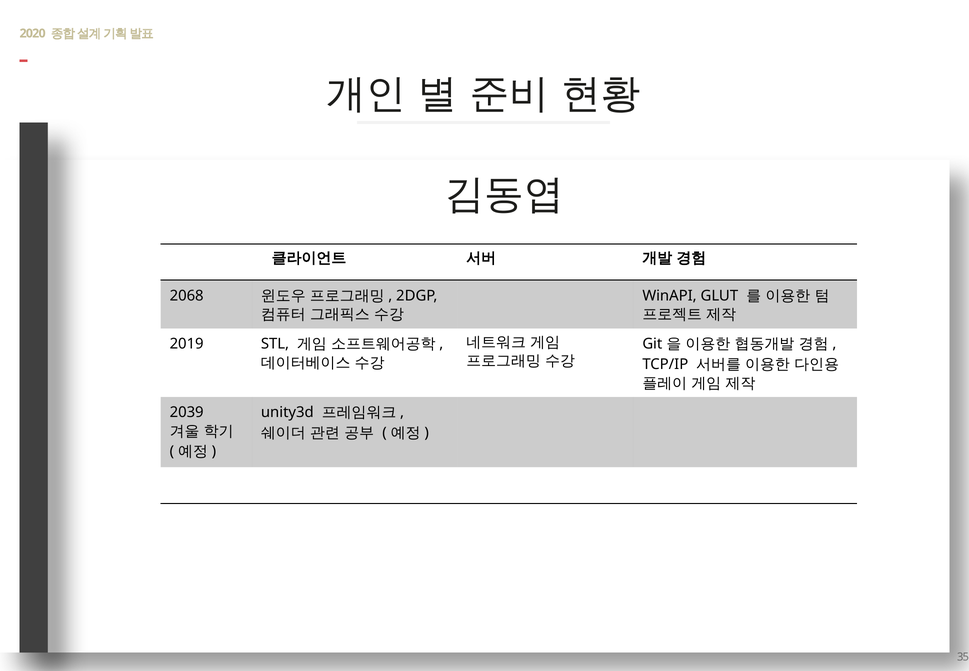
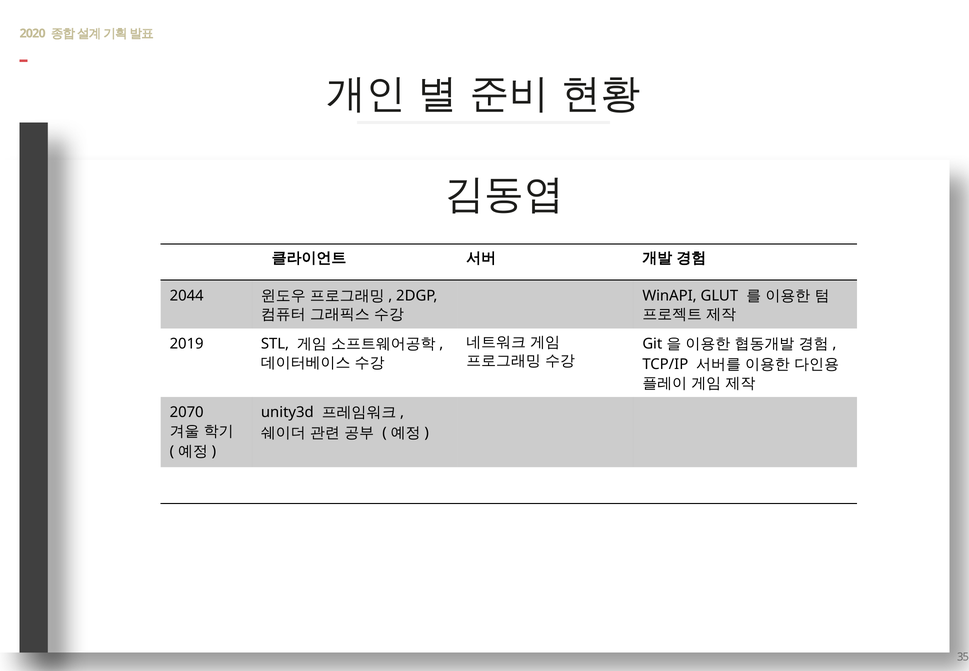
2068: 2068 -> 2044
2039: 2039 -> 2070
